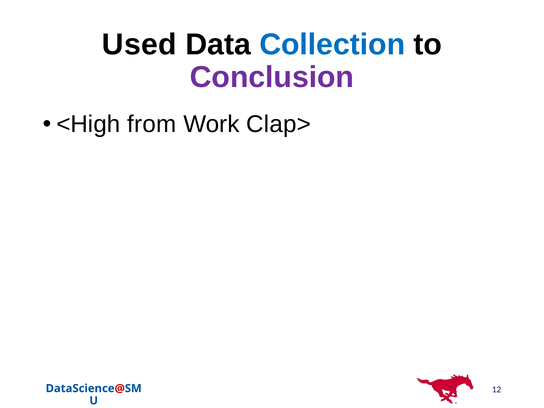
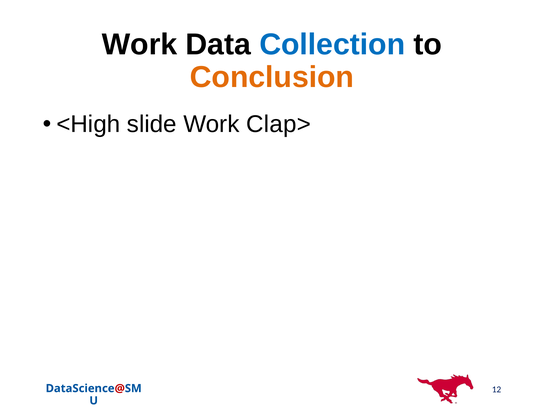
Used at (139, 45): Used -> Work
Conclusion colour: purple -> orange
from: from -> slide
